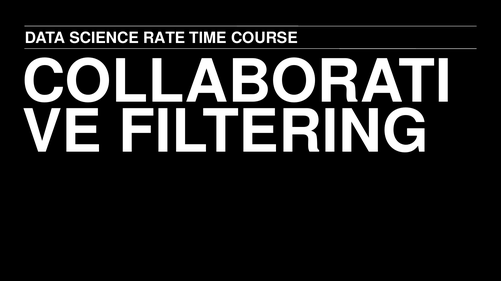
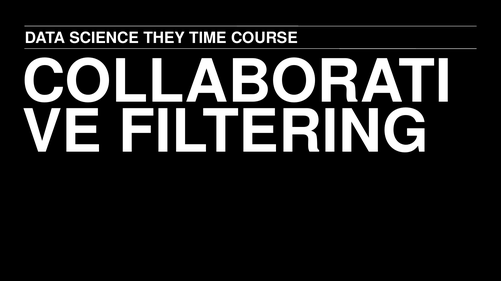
RATE: RATE -> THEY
